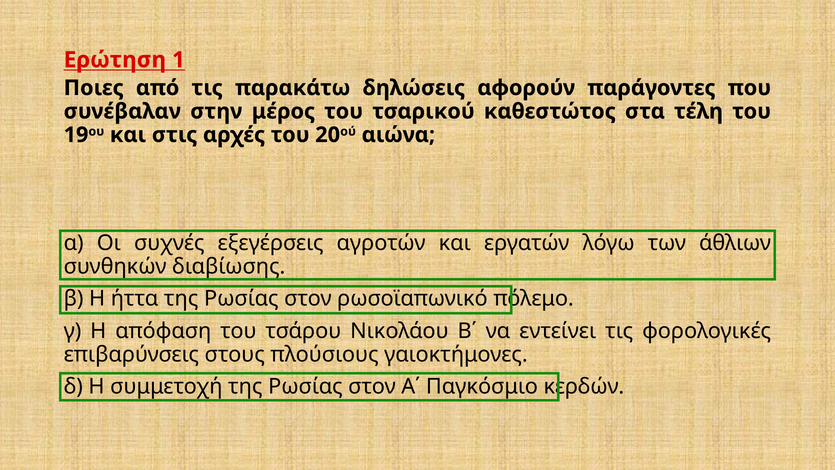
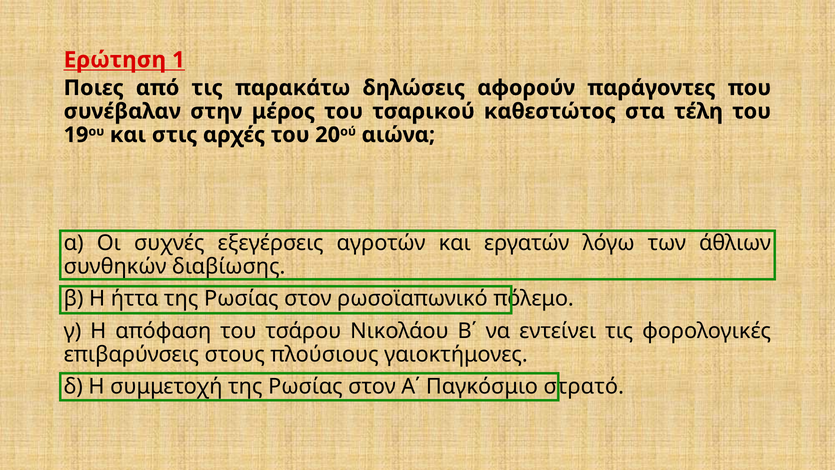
κερδών: κερδών -> στρατό
